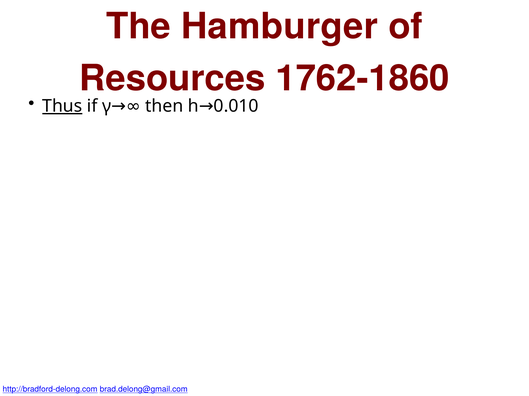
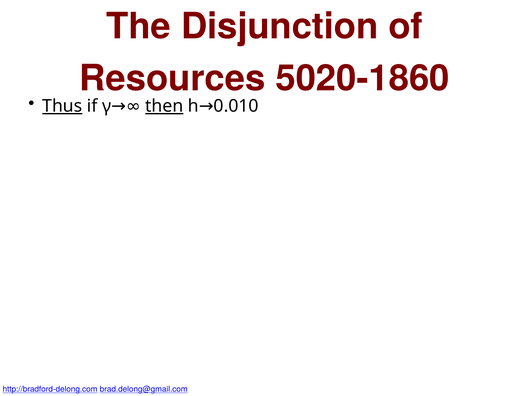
Hamburger: Hamburger -> Disjunction
1762-1860: 1762-1860 -> 5020-1860
then underline: none -> present
